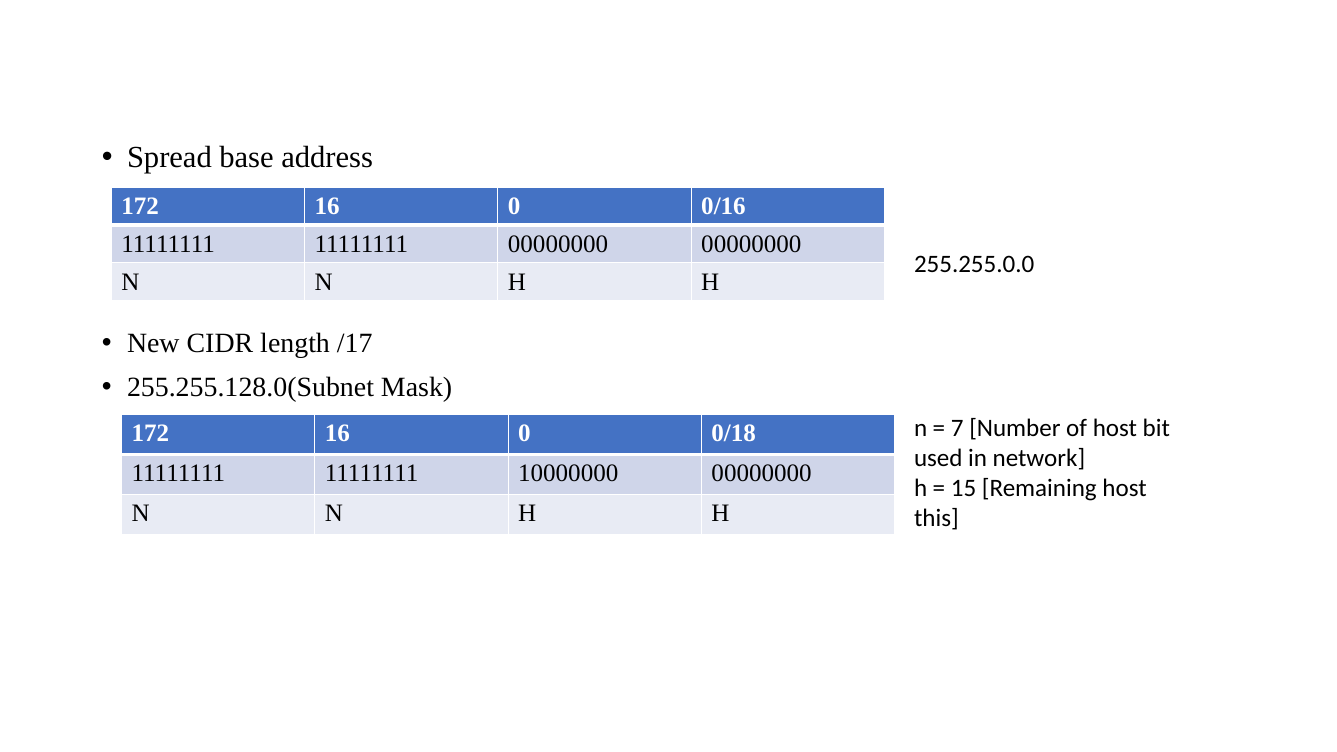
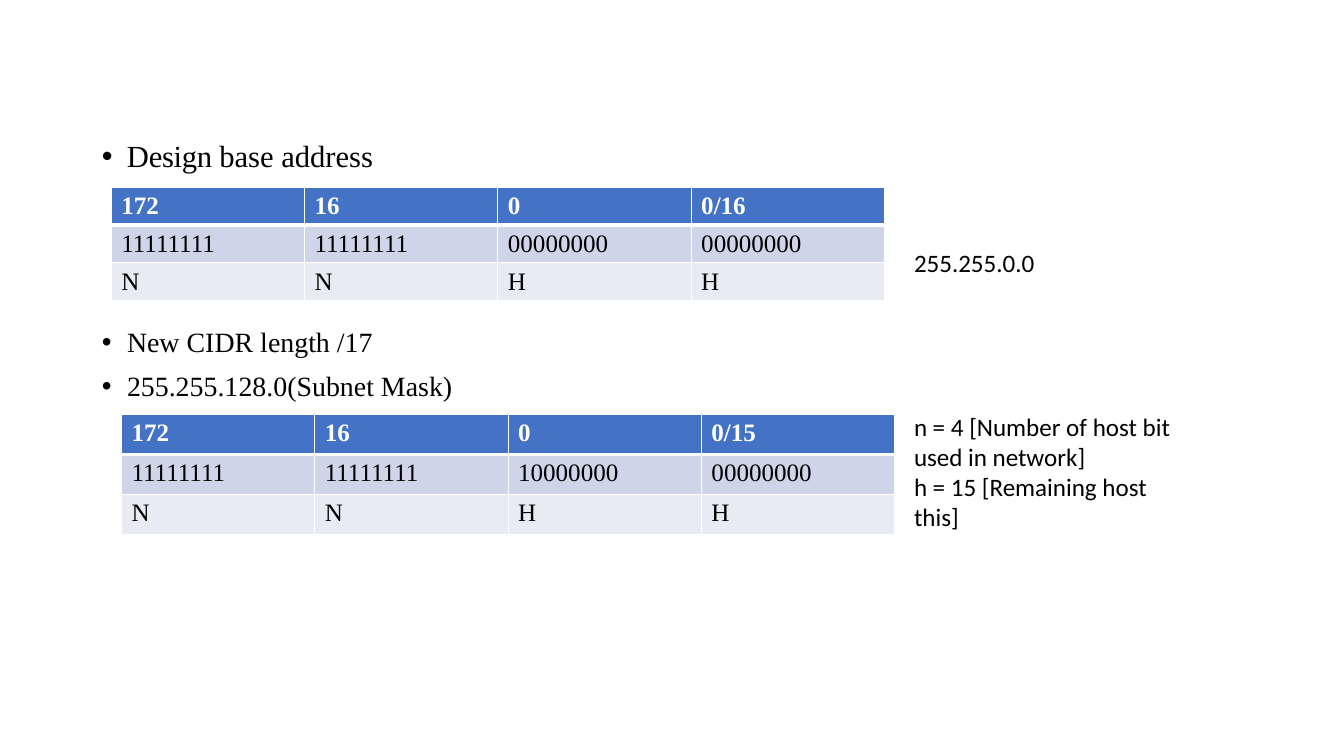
Spread: Spread -> Design
7: 7 -> 4
0/18: 0/18 -> 0/15
